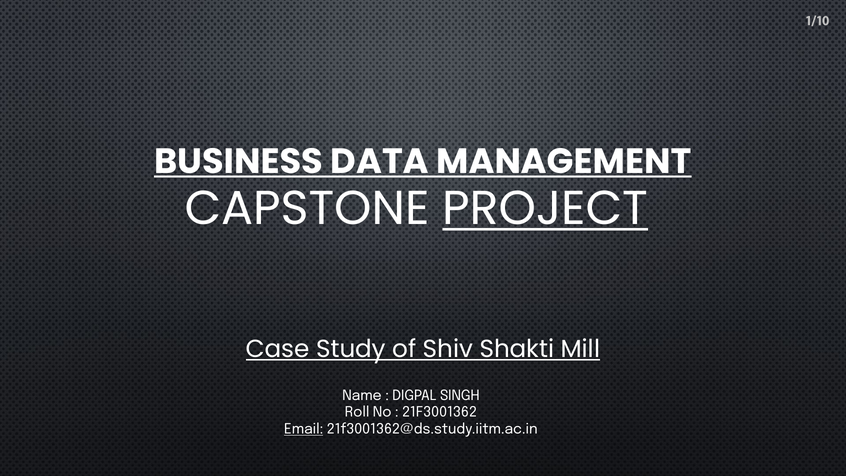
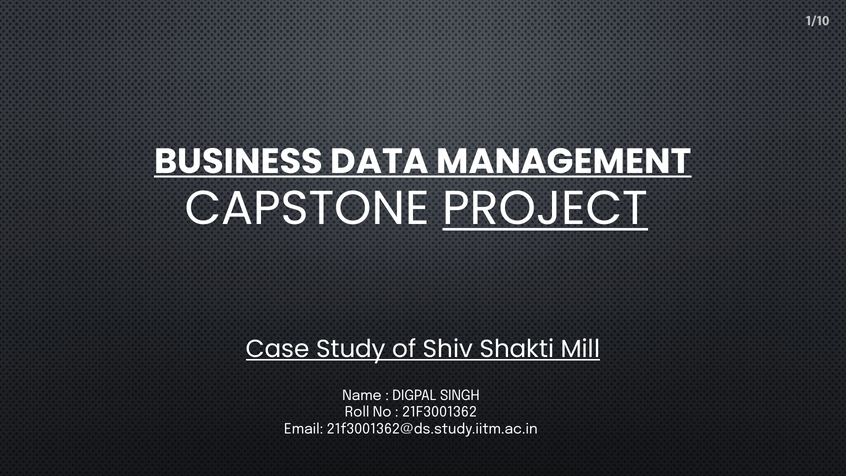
Email underline: present -> none
